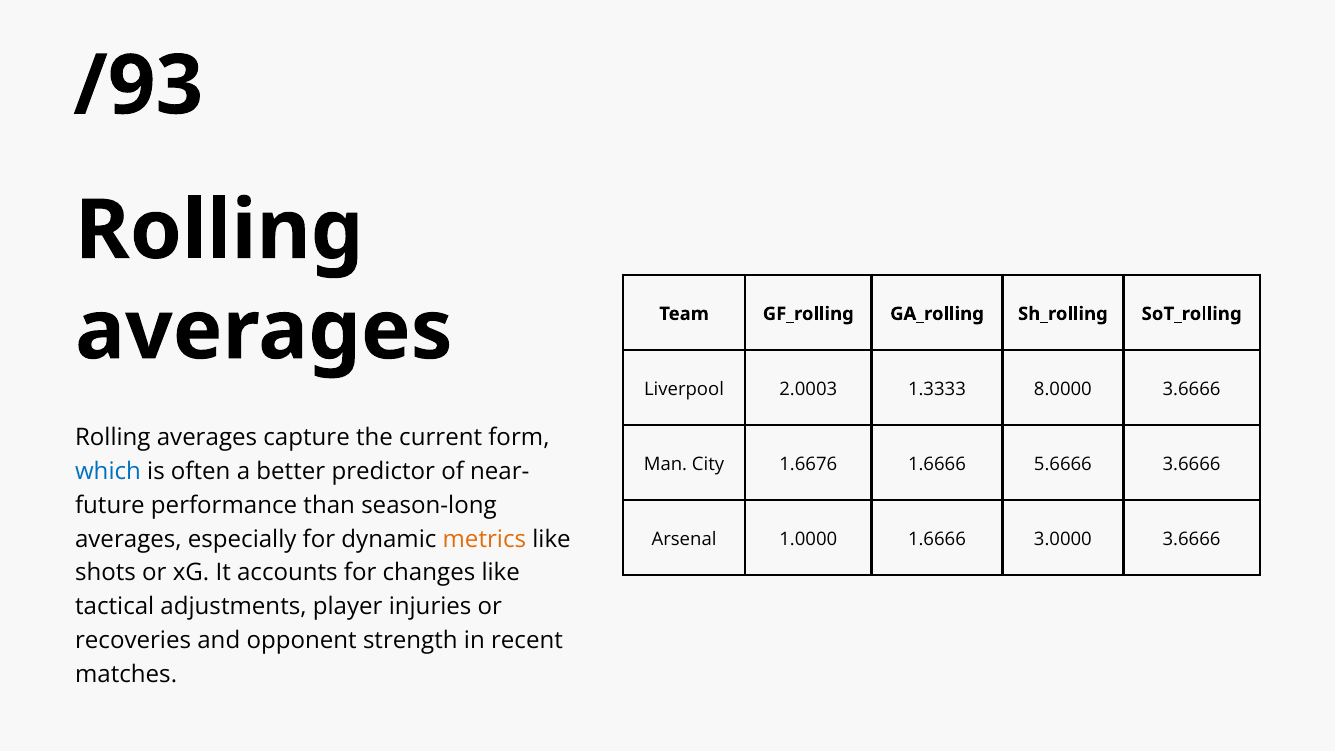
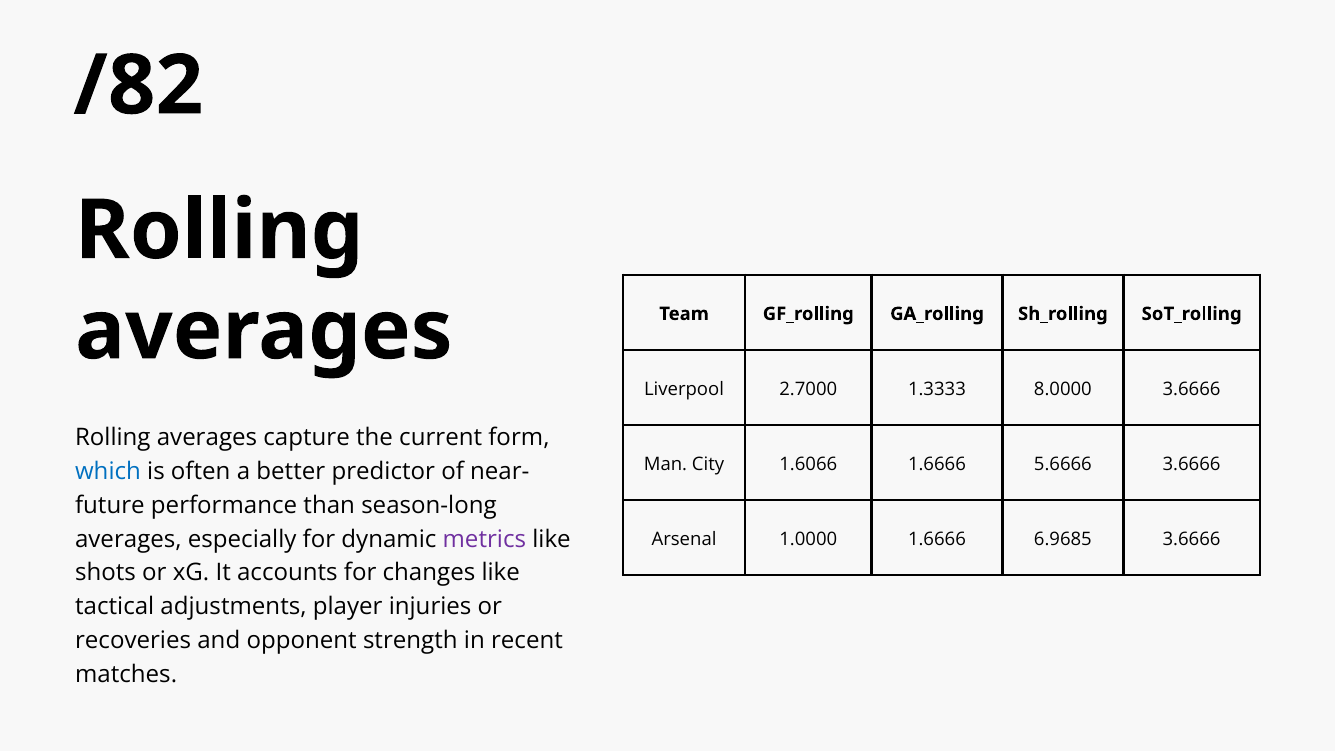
/93: /93 -> /82
2.0003: 2.0003 -> 2.7000
1.6676: 1.6676 -> 1.6066
metrics colour: orange -> purple
3.0000: 3.0000 -> 6.9685
